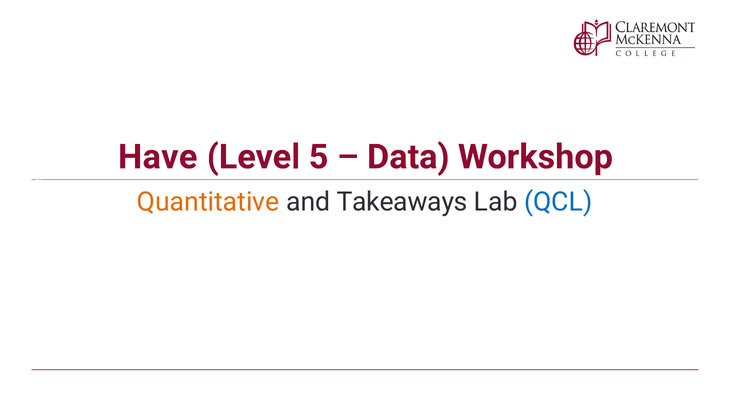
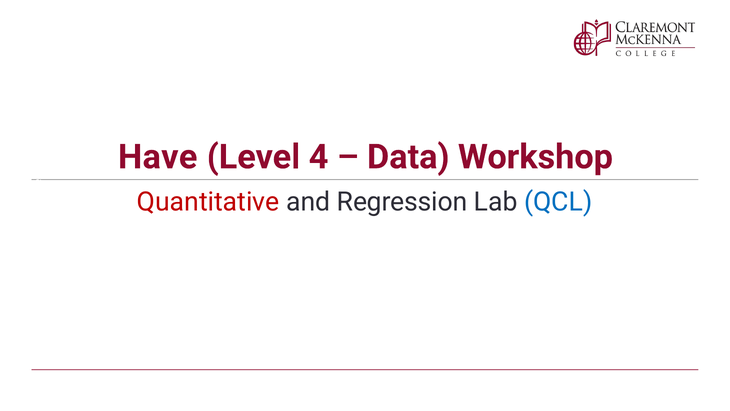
5: 5 -> 4
Quantitative colour: orange -> red
Takeaways: Takeaways -> Regression
